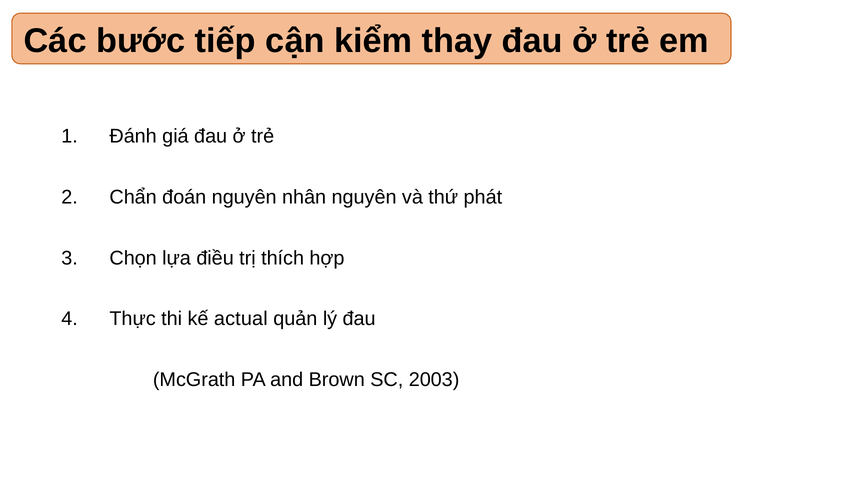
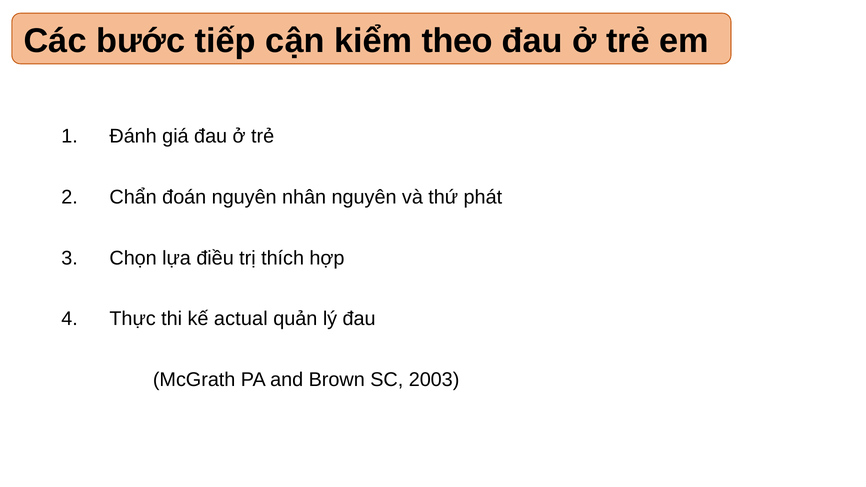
thay: thay -> theo
